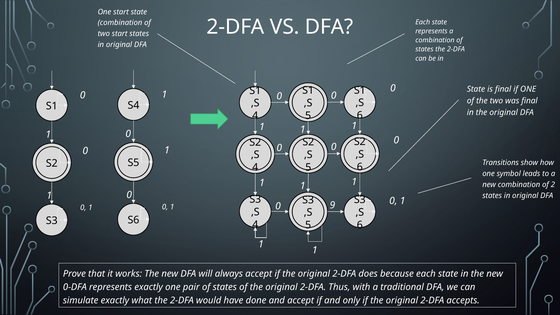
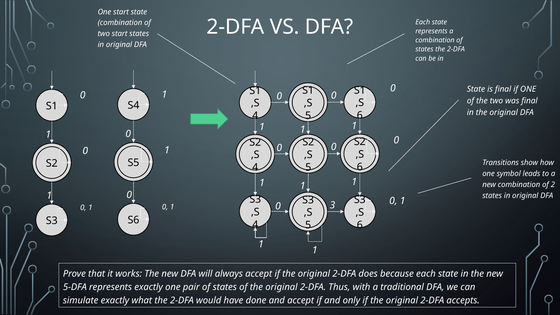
9: 9 -> 3
0-DFA: 0-DFA -> 5-DFA
